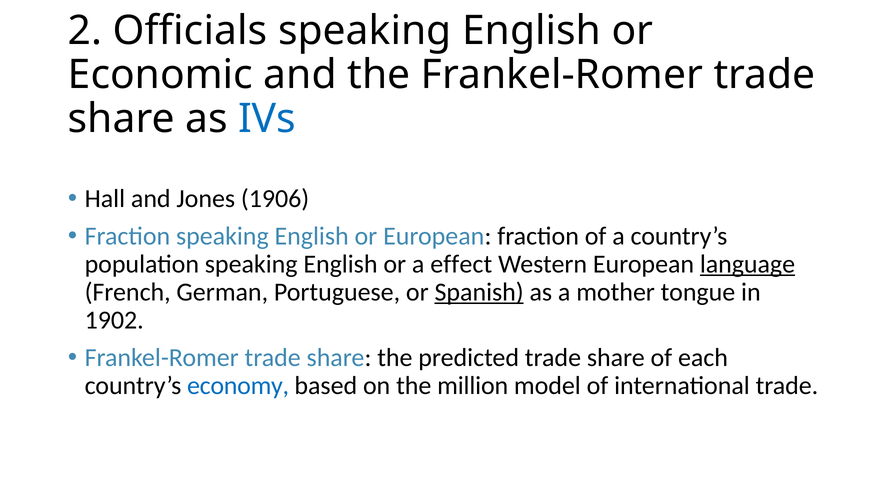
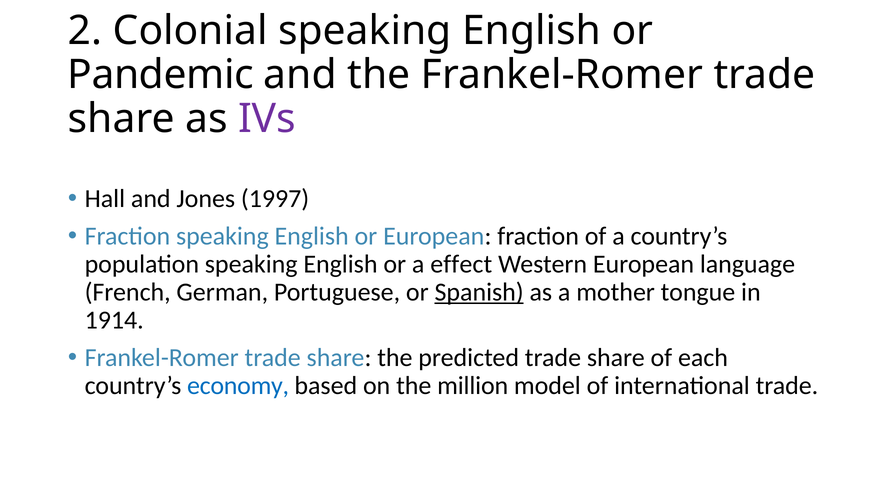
Officials: Officials -> Colonial
Economic: Economic -> Pandemic
IVs colour: blue -> purple
1906: 1906 -> 1997
language underline: present -> none
1902: 1902 -> 1914
